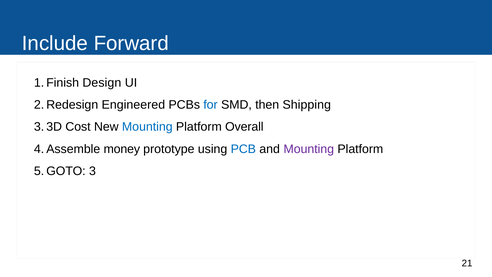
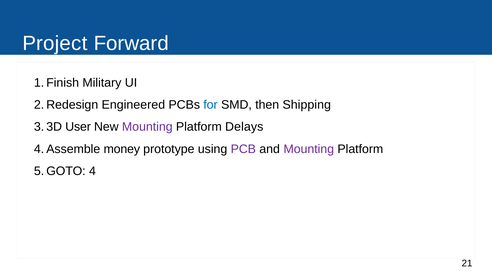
Include: Include -> Project
Design: Design -> Military
Cost: Cost -> User
Mounting at (147, 127) colour: blue -> purple
Overall: Overall -> Delays
PCB colour: blue -> purple
3: 3 -> 4
